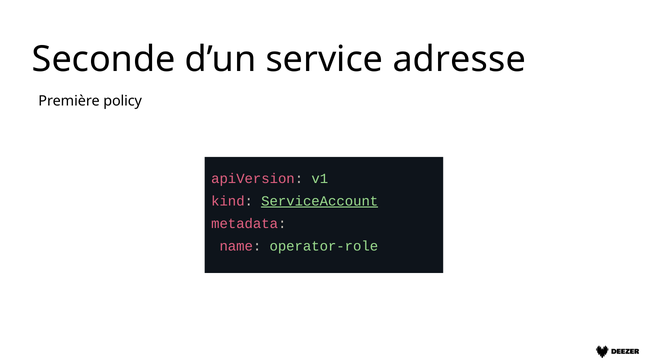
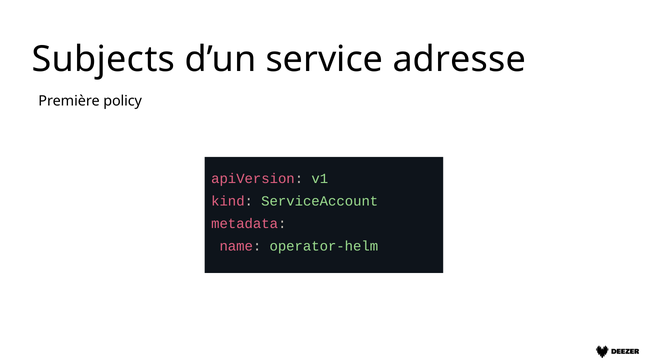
Seconde: Seconde -> Subjects
ServiceAccount underline: present -> none
operator-role: operator-role -> operator-helm
